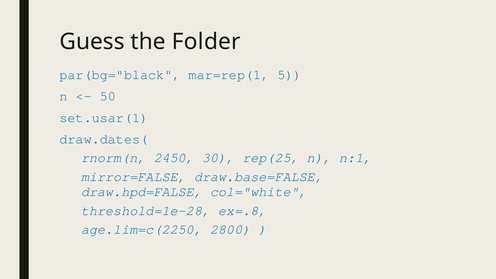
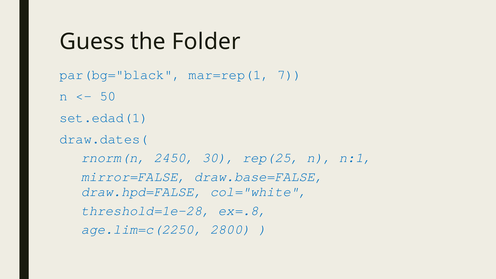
5: 5 -> 7
set.usar(1: set.usar(1 -> set.edad(1
